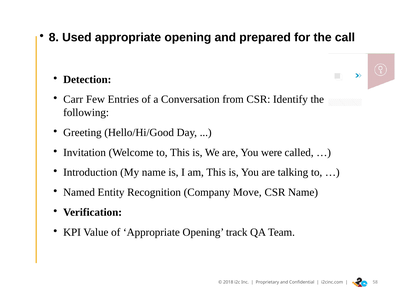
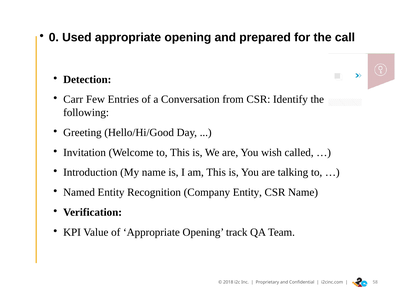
8: 8 -> 0
were: were -> wish
Company Move: Move -> Entity
